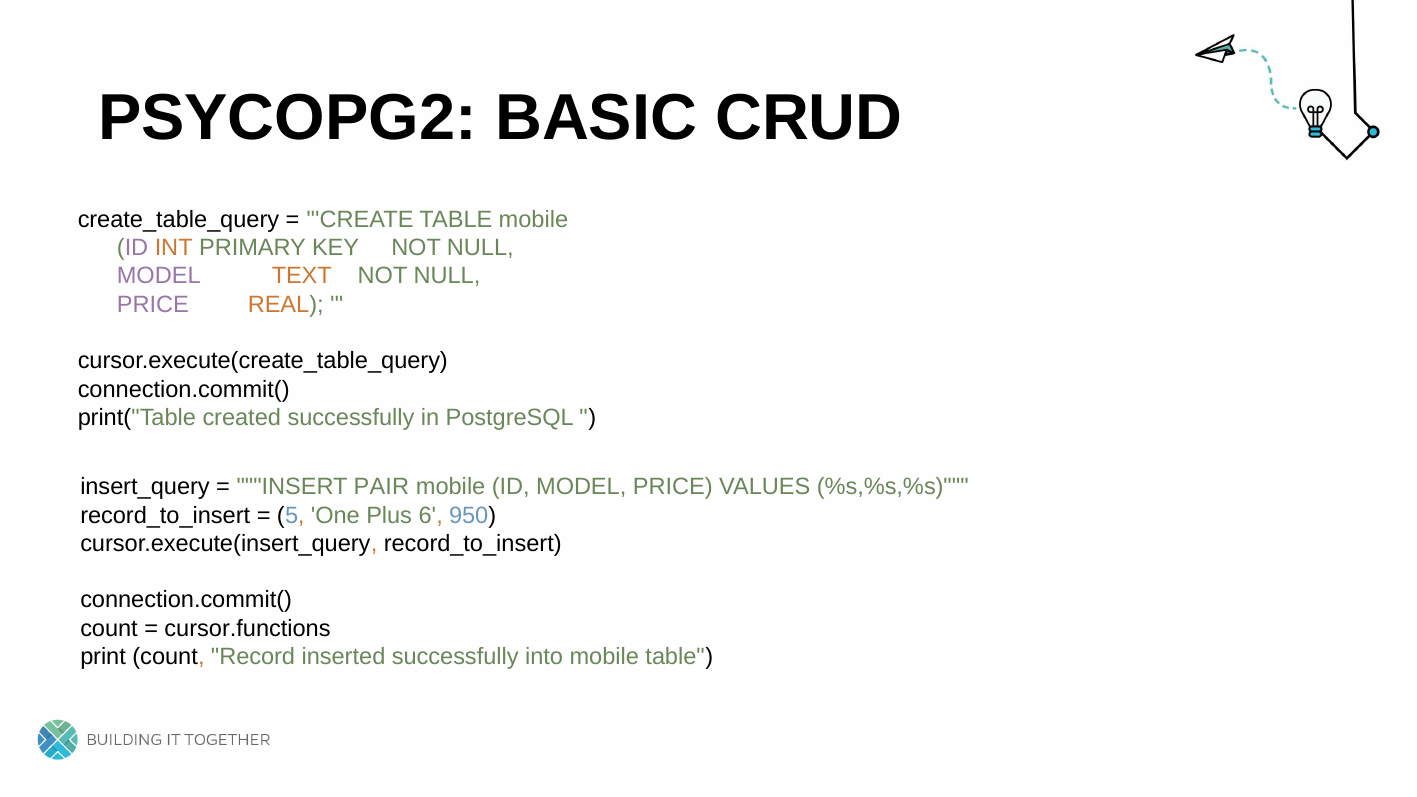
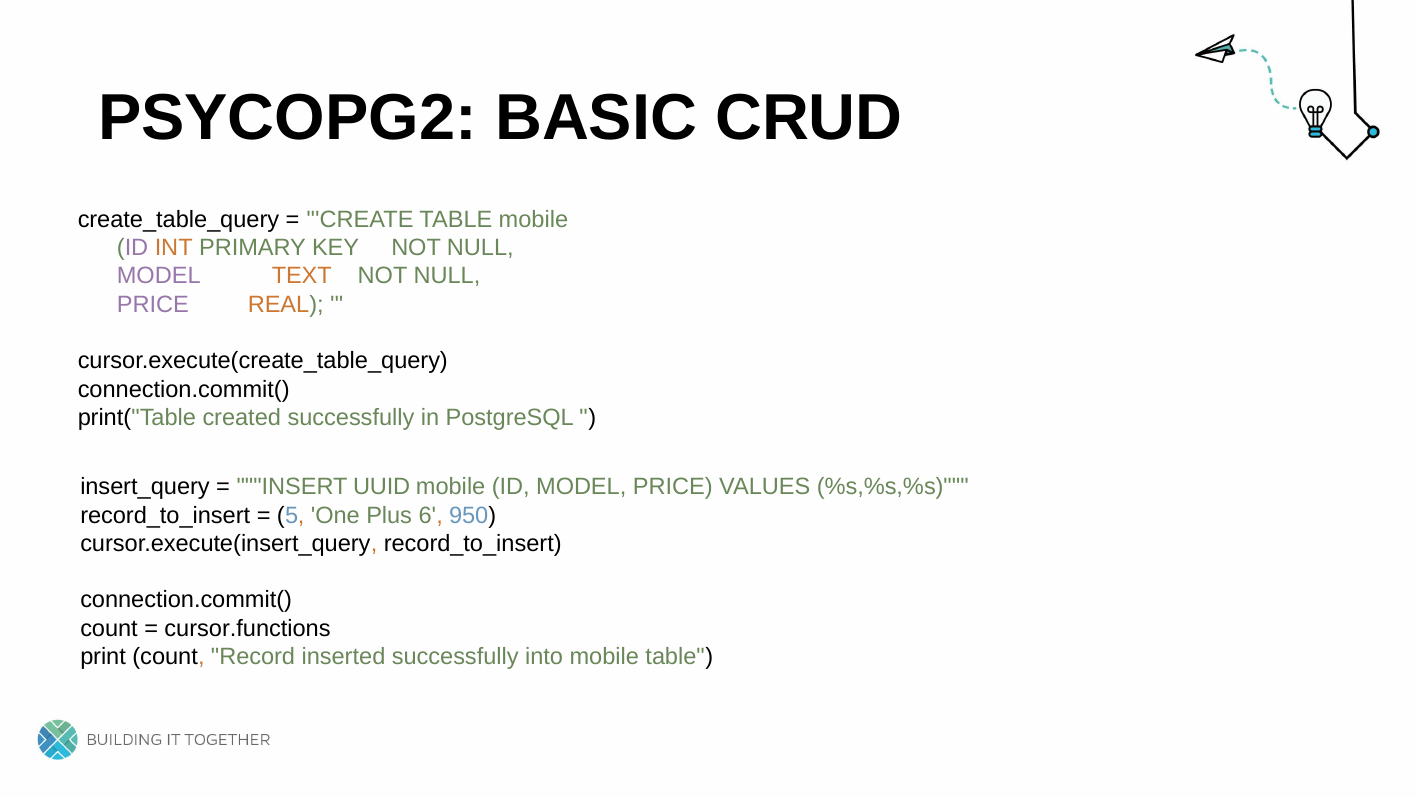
PAIR: PAIR -> UUID
